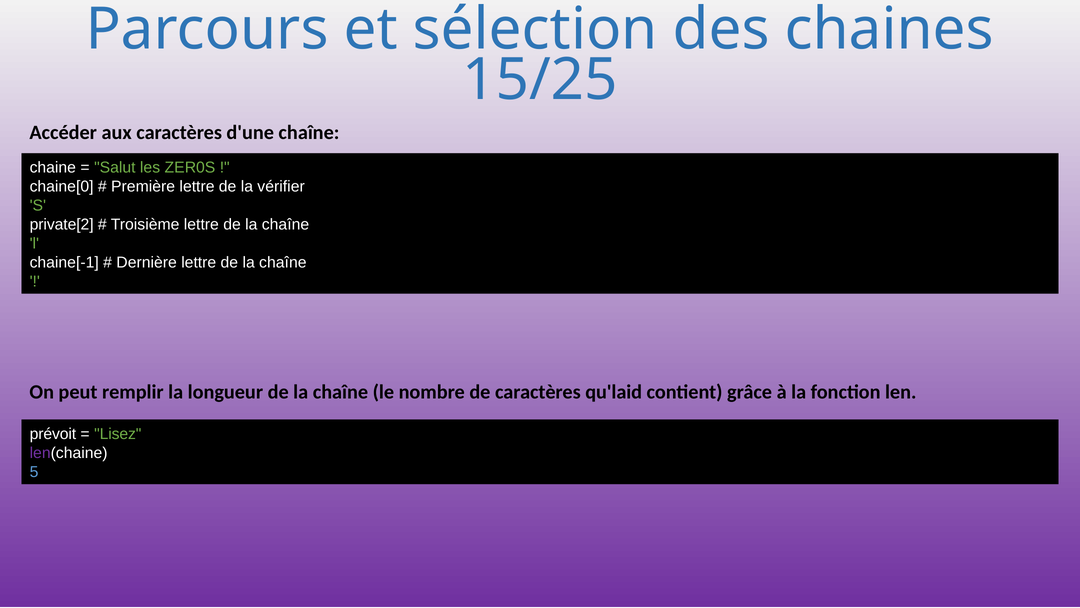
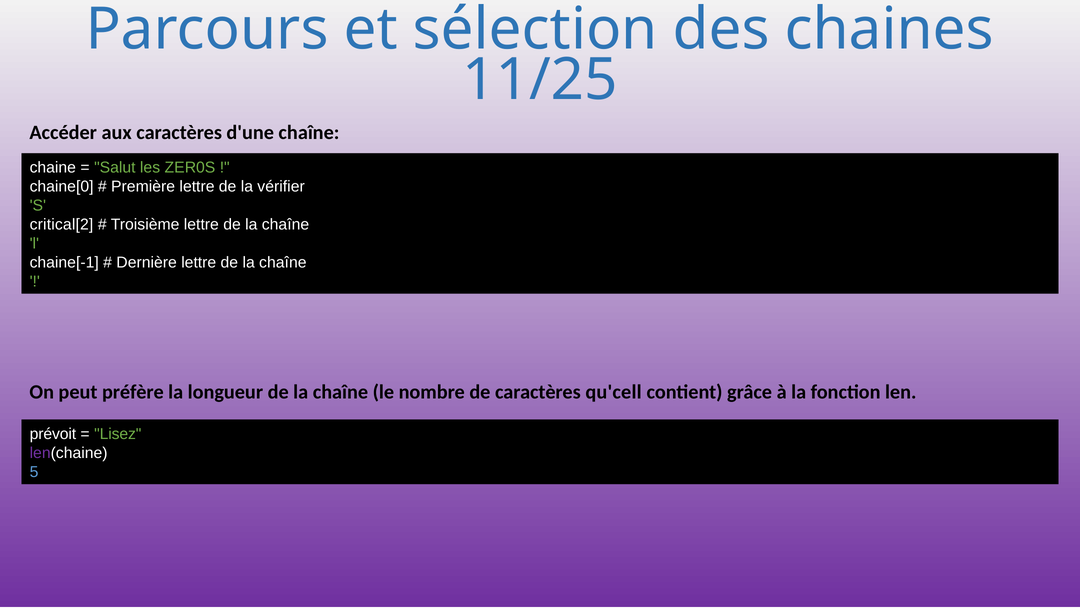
15/25: 15/25 -> 11/25
private[2: private[2 -> critical[2
remplir: remplir -> préfère
qu'laid: qu'laid -> qu'cell
